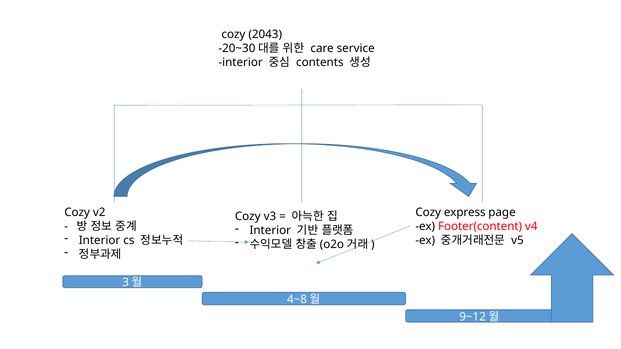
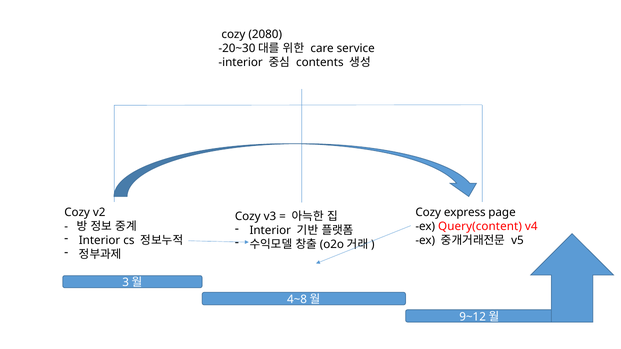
2043: 2043 -> 2080
Footer(content: Footer(content -> Query(content
